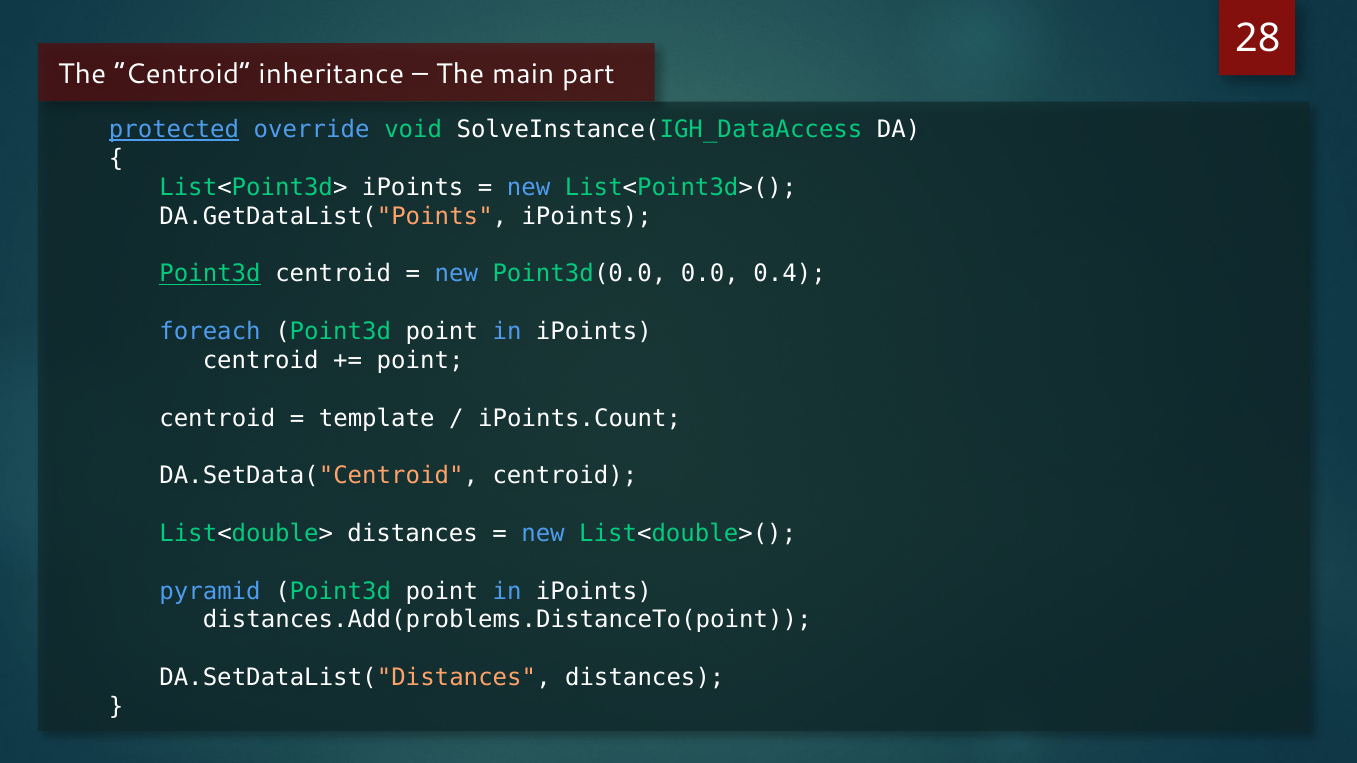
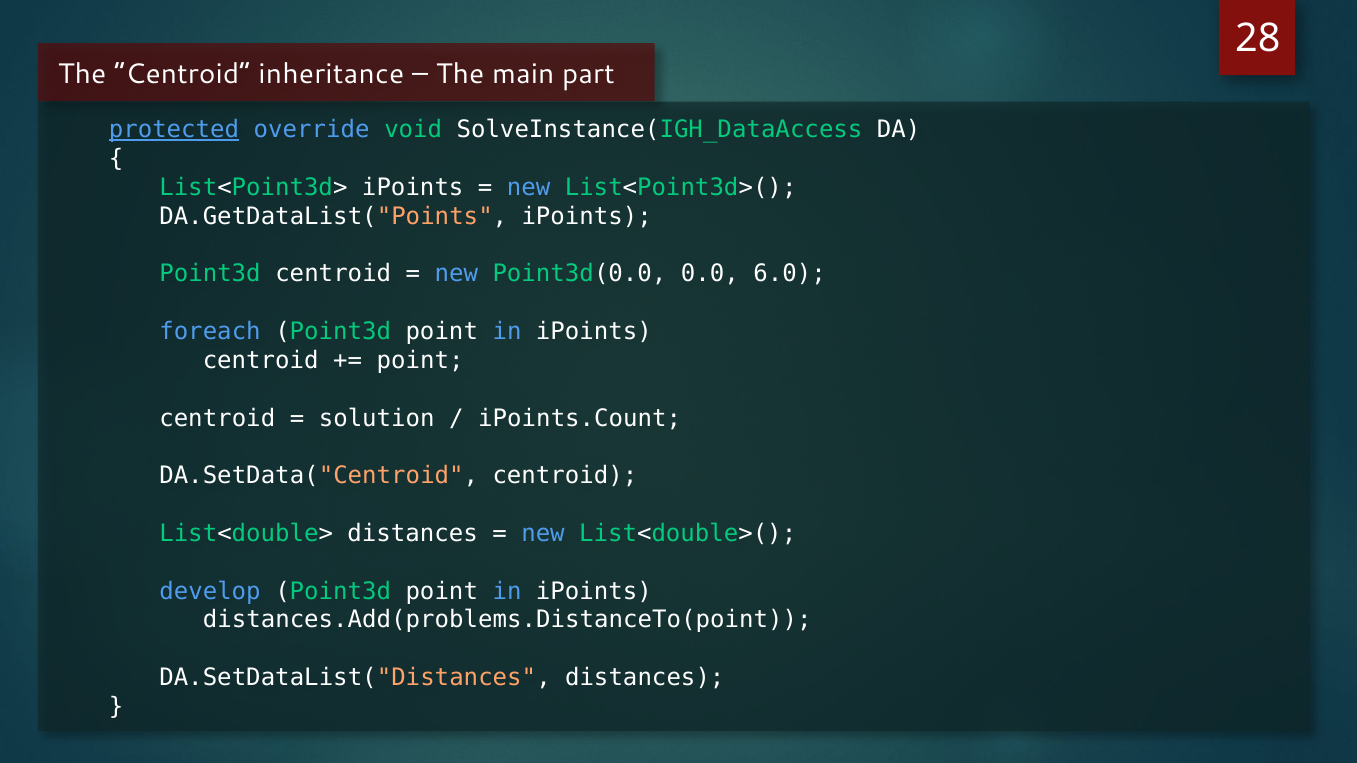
Point3d at (210, 274) underline: present -> none
0.4: 0.4 -> 6.0
template: template -> solution
pyramid: pyramid -> develop
